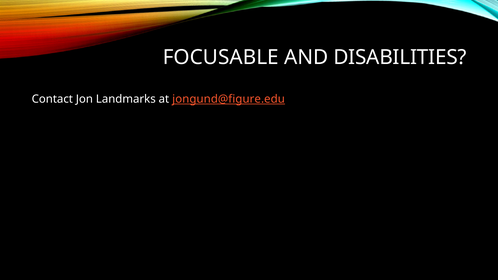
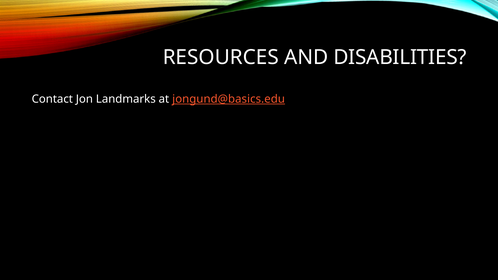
FOCUSABLE: FOCUSABLE -> RESOURCES
jongund@figure.edu: jongund@figure.edu -> jongund@basics.edu
